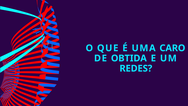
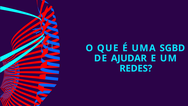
CARO: CARO -> SGBD
OBTIDA: OBTIDA -> AJUDAR
